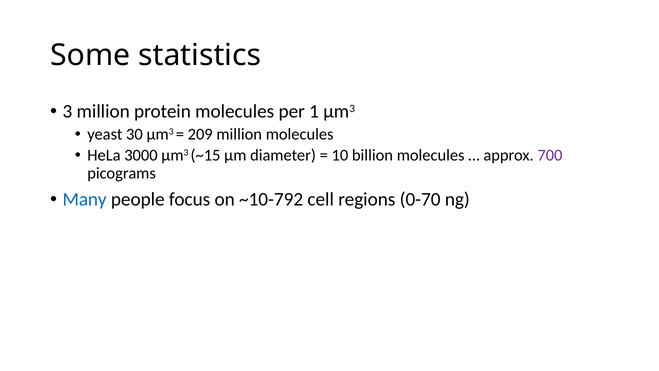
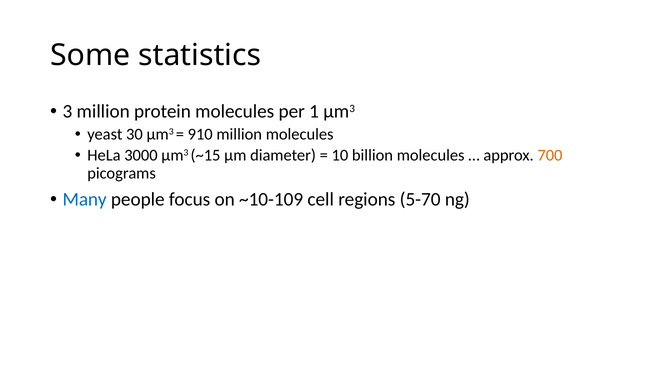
209: 209 -> 910
700 colour: purple -> orange
~10-792: ~10-792 -> ~10-109
0-70: 0-70 -> 5-70
